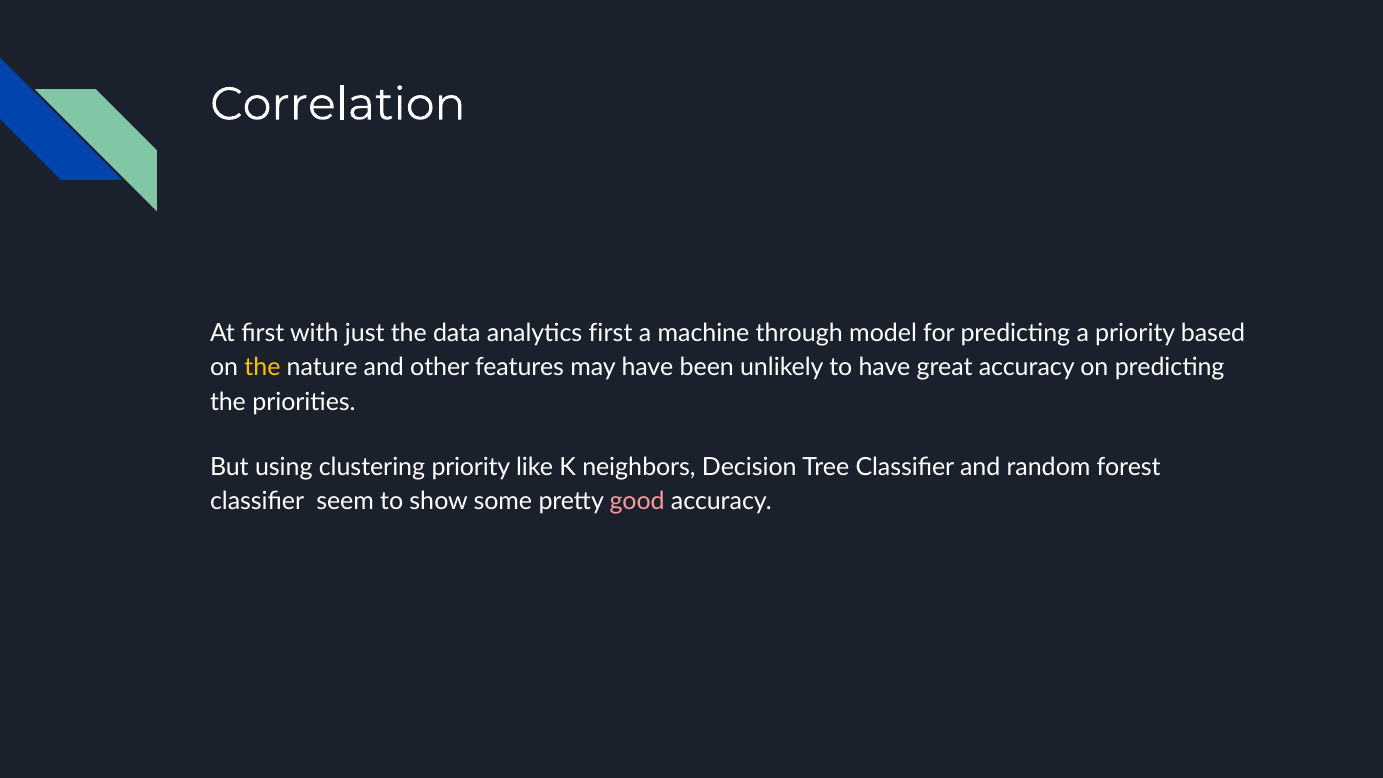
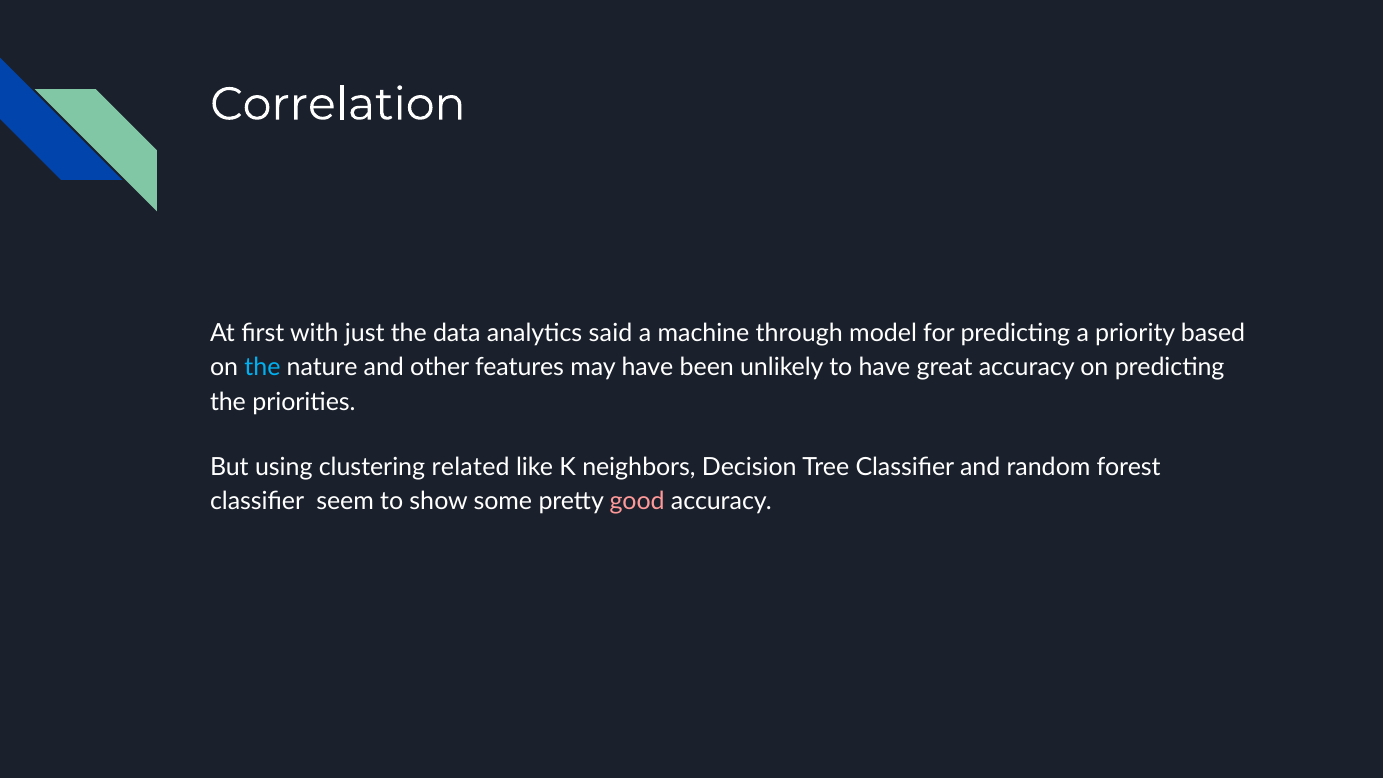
analytics first: first -> said
the at (262, 367) colour: yellow -> light blue
clustering priority: priority -> related
